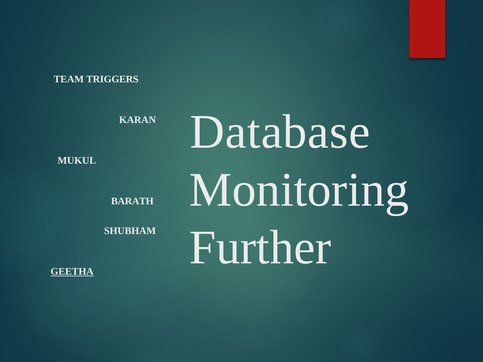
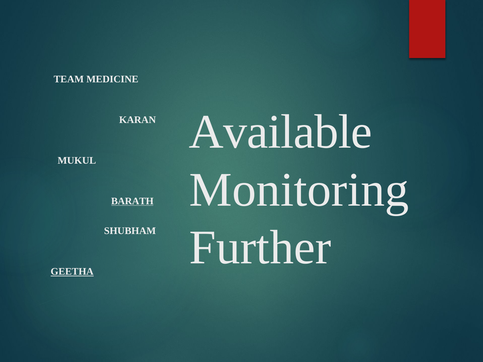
TRIGGERS: TRIGGERS -> MEDICINE
Database: Database -> Available
BARATH underline: none -> present
